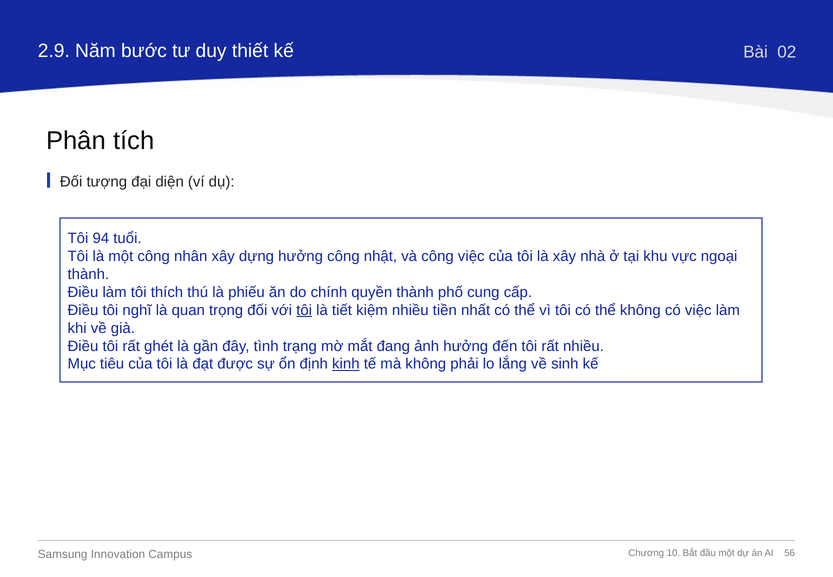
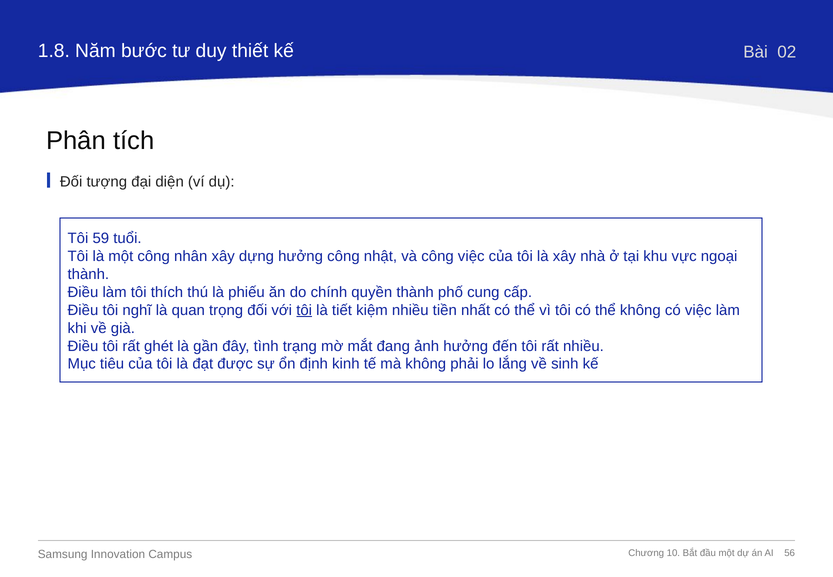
2.9: 2.9 -> 1.8
94: 94 -> 59
kinh underline: present -> none
